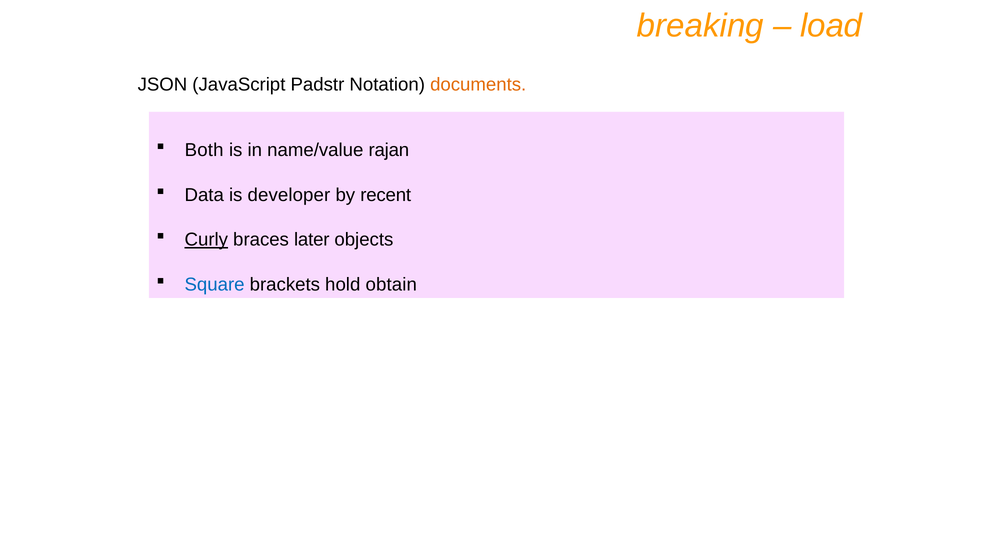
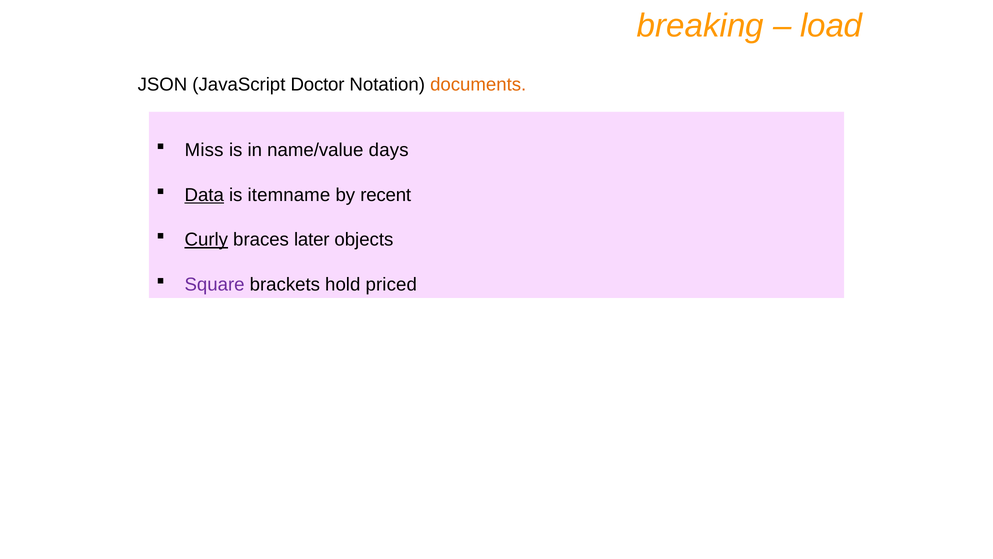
Padstr: Padstr -> Doctor
Both: Both -> Miss
rajan: rajan -> days
Data underline: none -> present
developer: developer -> itemname
Square colour: blue -> purple
obtain: obtain -> priced
